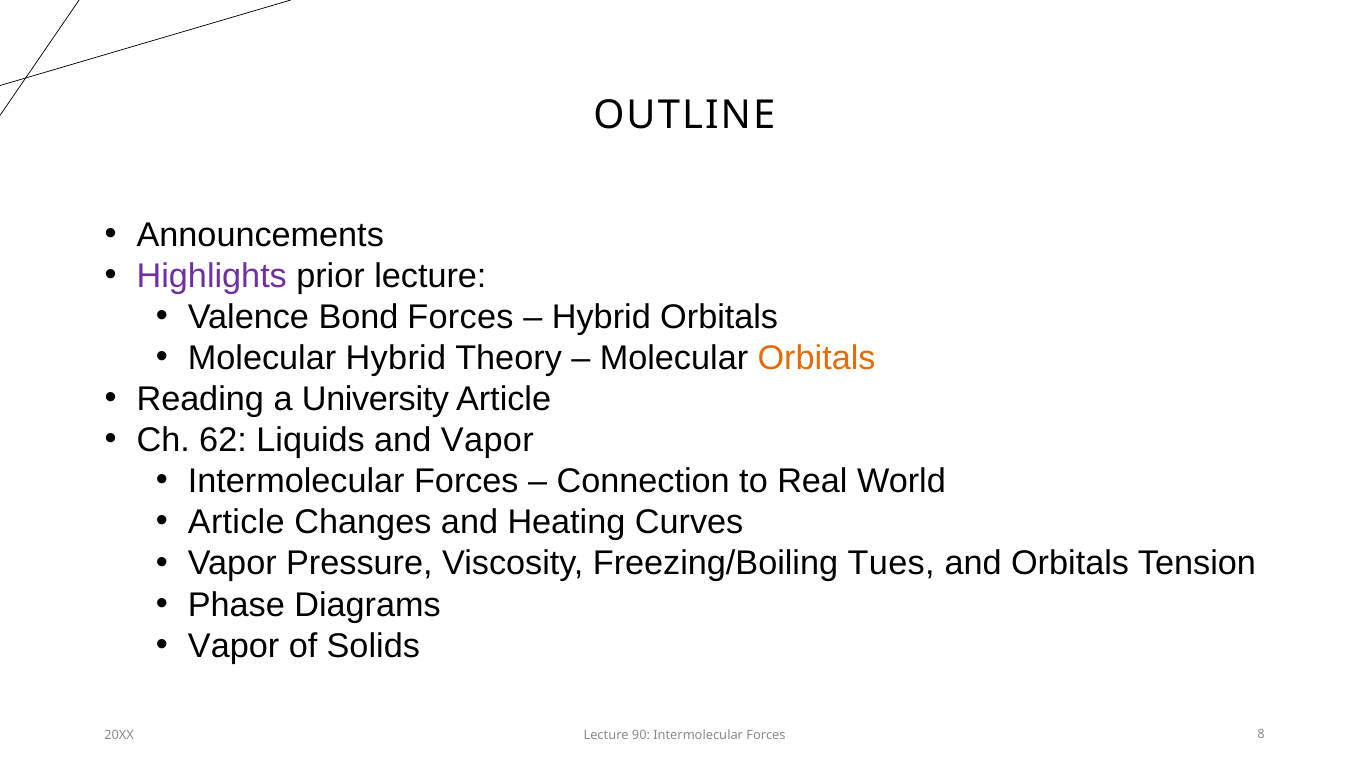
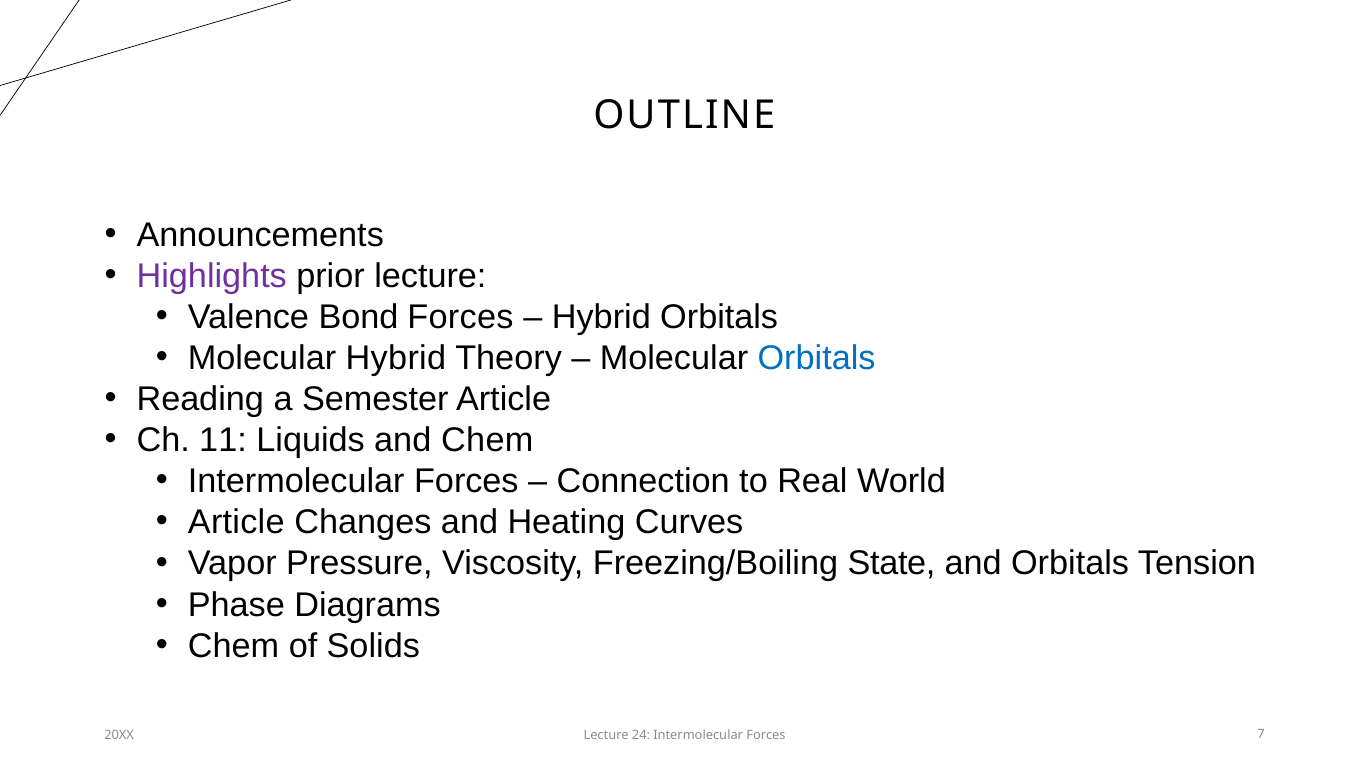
Orbitals at (817, 358) colour: orange -> blue
University: University -> Semester
62: 62 -> 11
and Vapor: Vapor -> Chem
Tues: Tues -> State
Vapor at (234, 646): Vapor -> Chem
90: 90 -> 24
8: 8 -> 7
